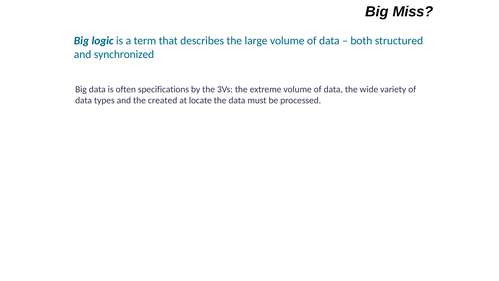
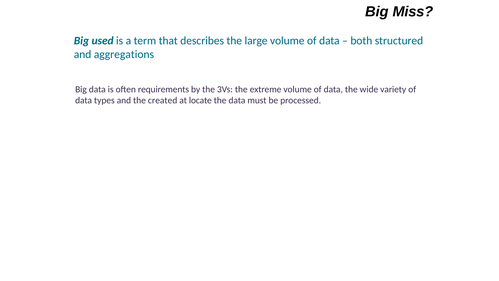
logic: logic -> used
synchronized: synchronized -> aggregations
specifications: specifications -> requirements
